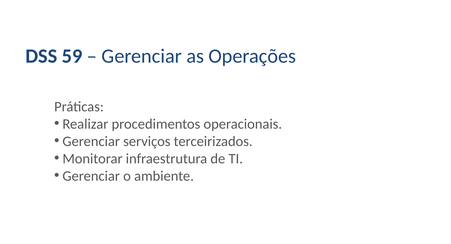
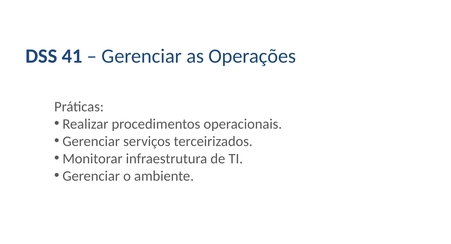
59: 59 -> 41
